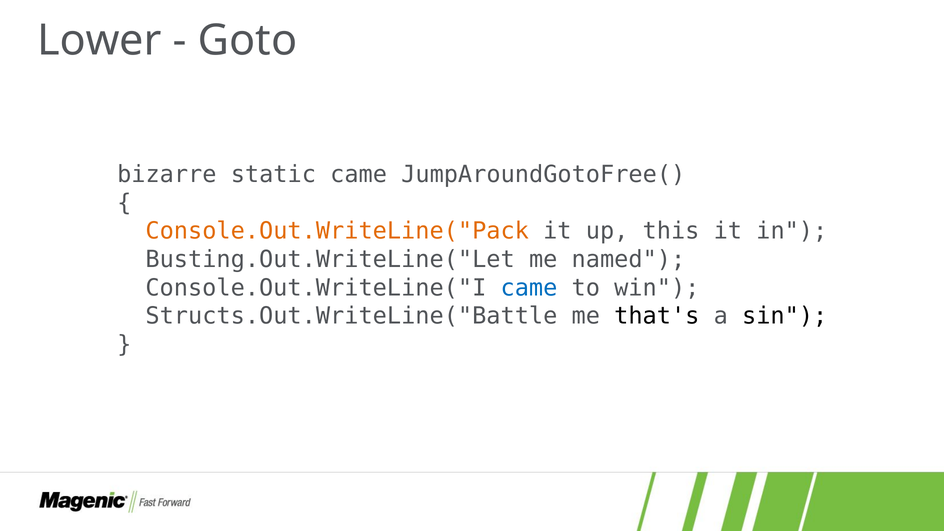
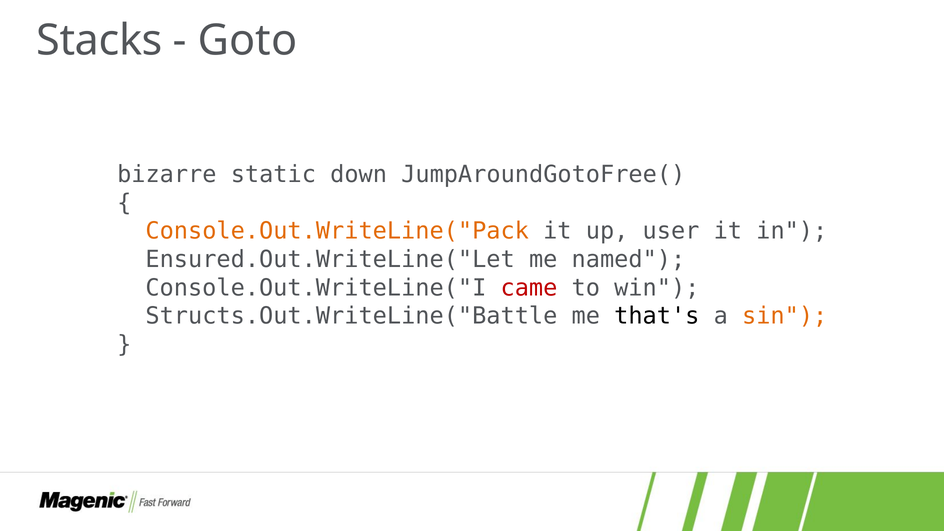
Lower: Lower -> Stacks
static came: came -> down
this: this -> user
Busting.Out.WriteLine("Let: Busting.Out.WriteLine("Let -> Ensured.Out.WriteLine("Let
came at (529, 288) colour: blue -> red
sin colour: black -> orange
